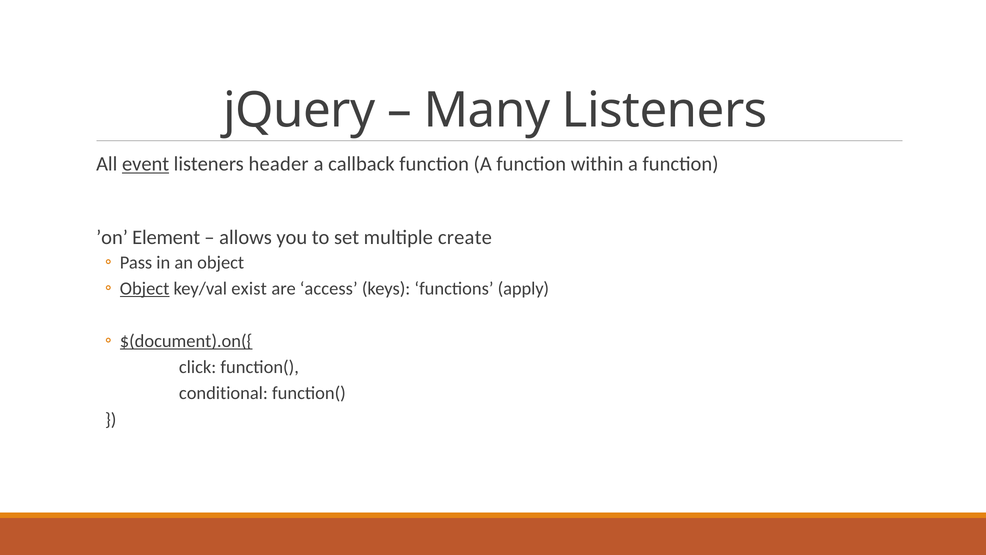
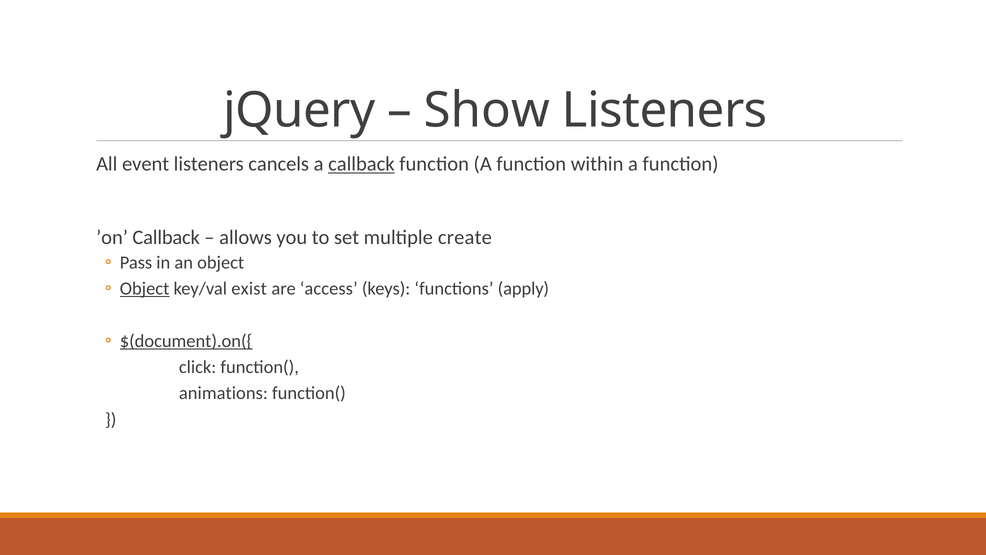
Many: Many -> Show
event underline: present -> none
header: header -> cancels
callback at (361, 164) underline: none -> present
’on Element: Element -> Callback
conditional: conditional -> animations
